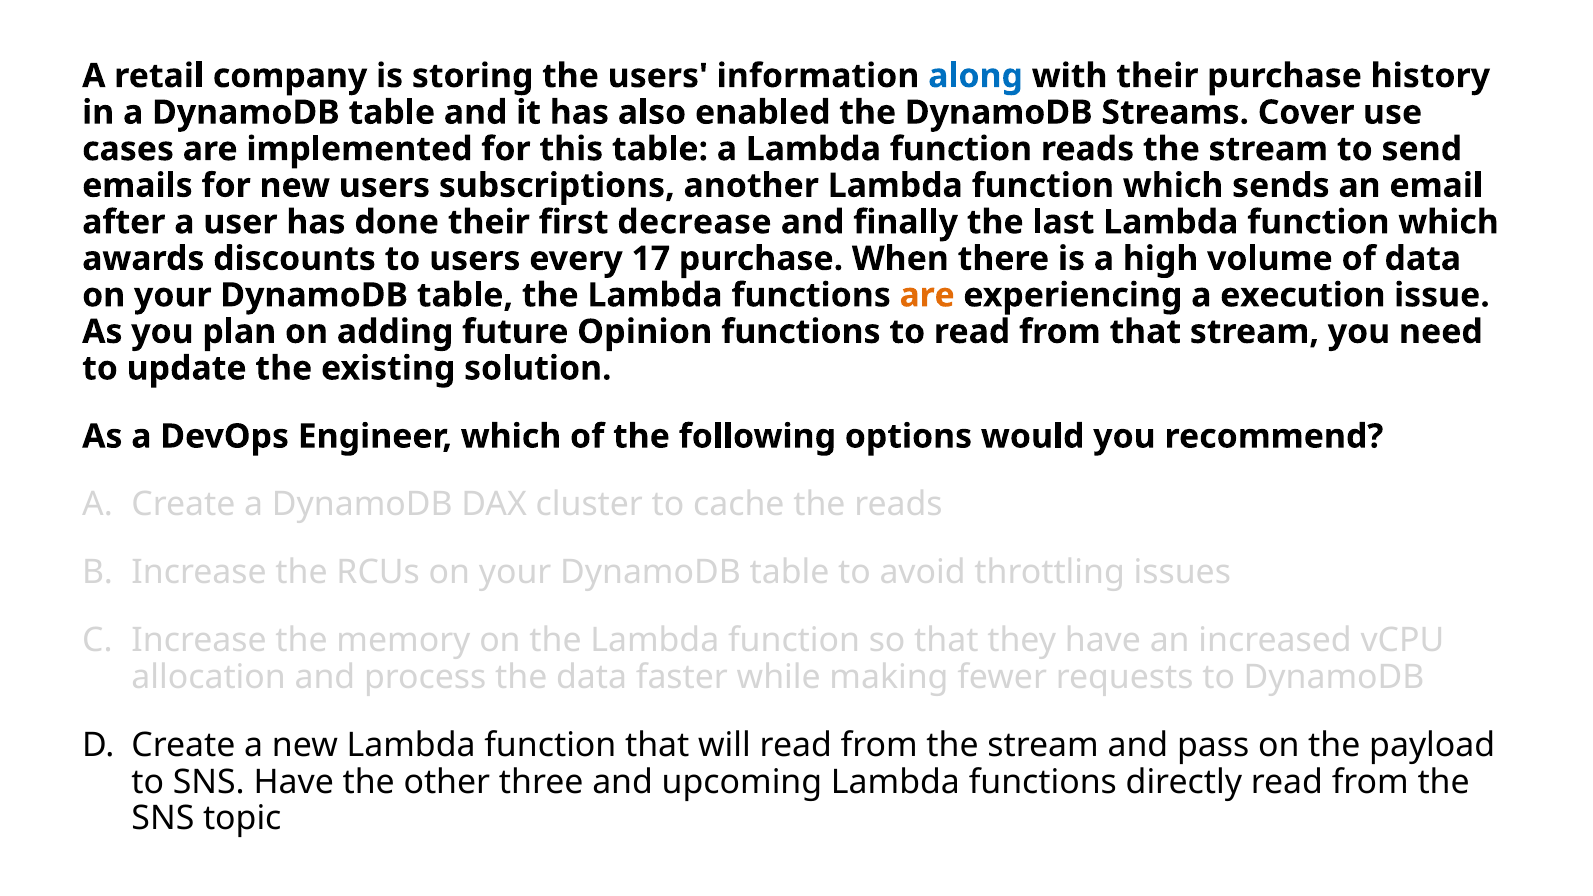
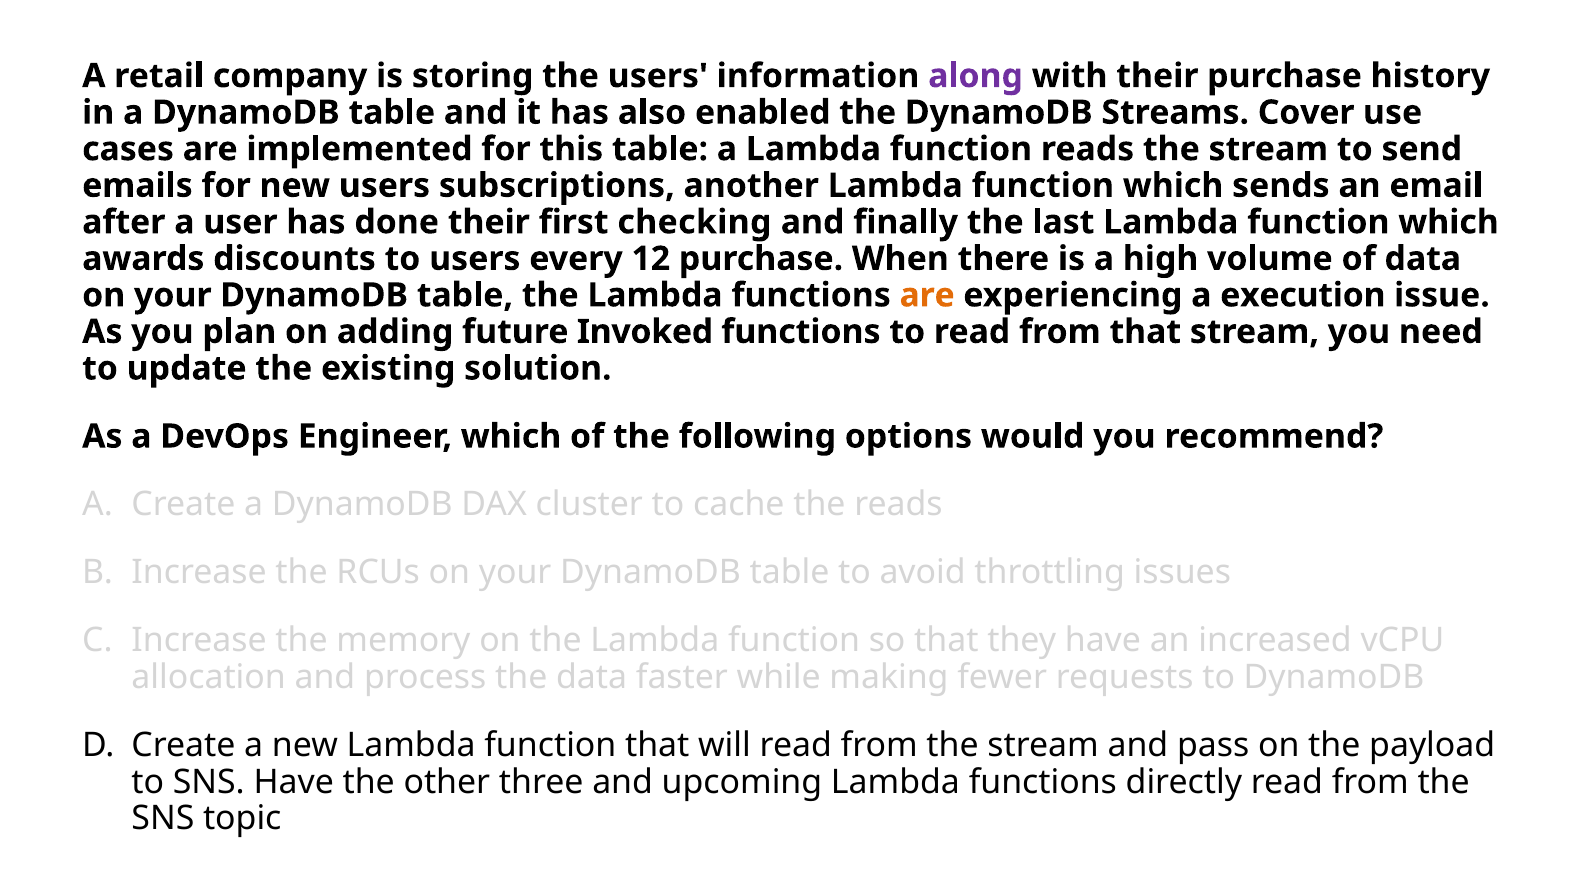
along colour: blue -> purple
decrease: decrease -> checking
17: 17 -> 12
Opinion: Opinion -> Invoked
